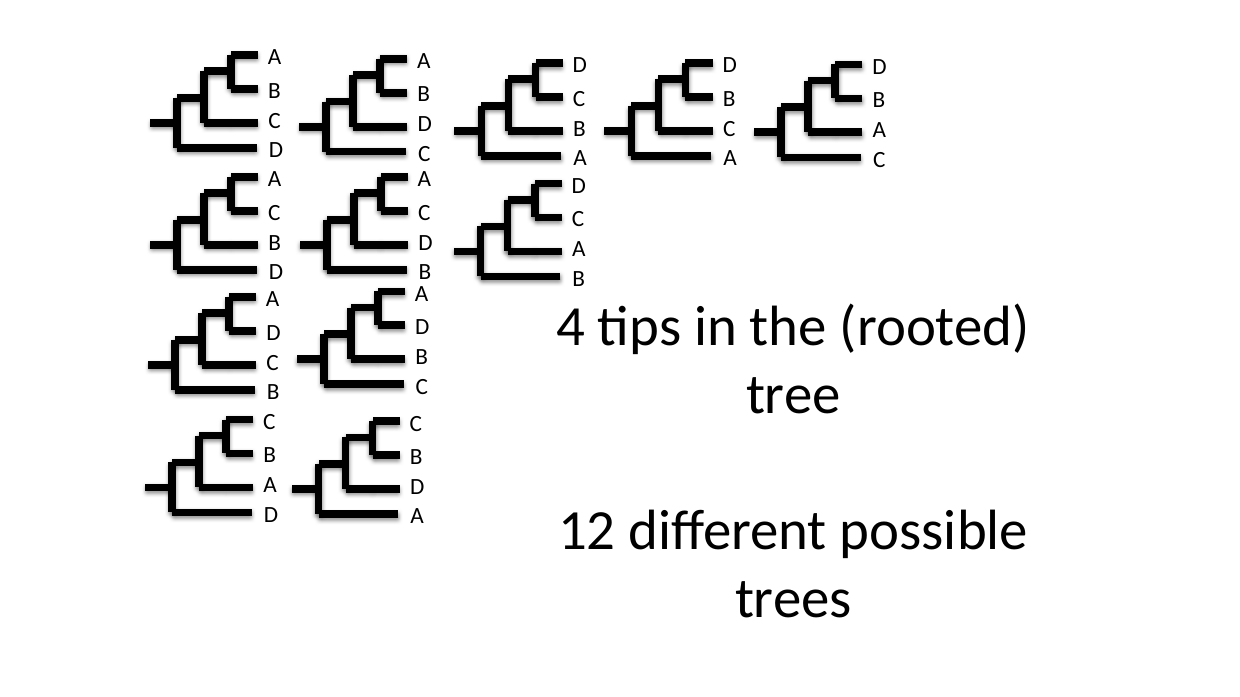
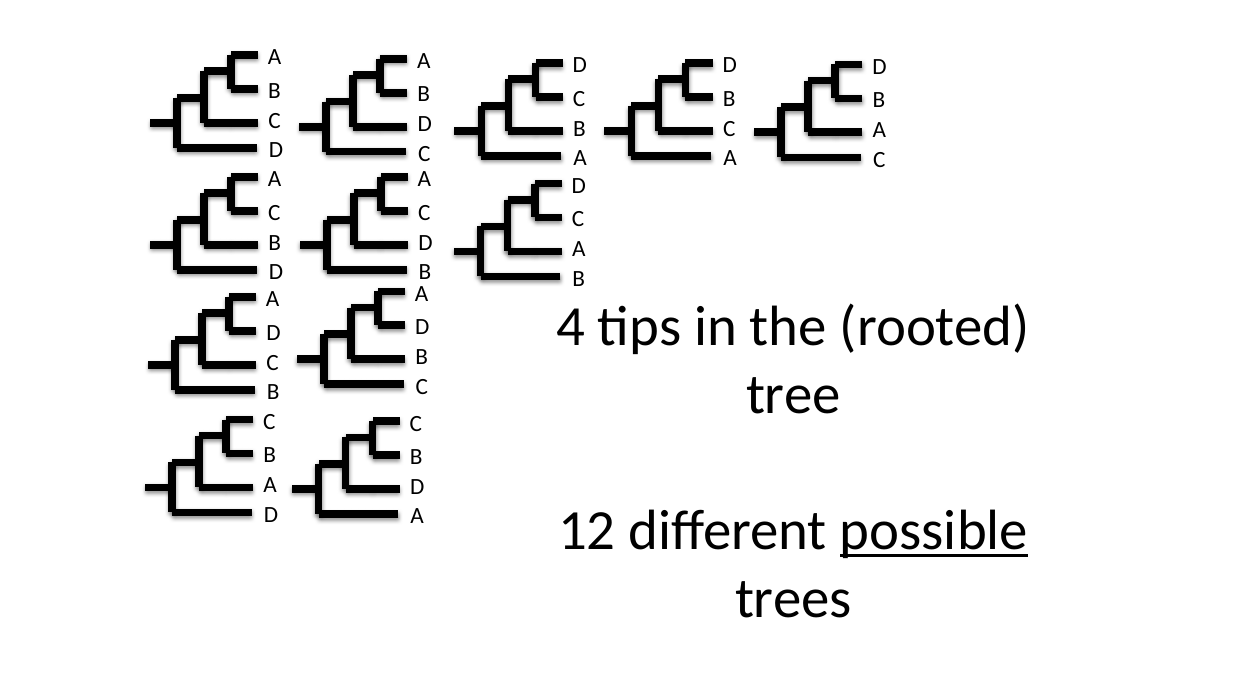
possible underline: none -> present
